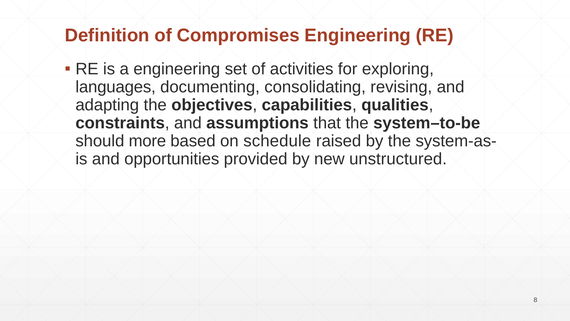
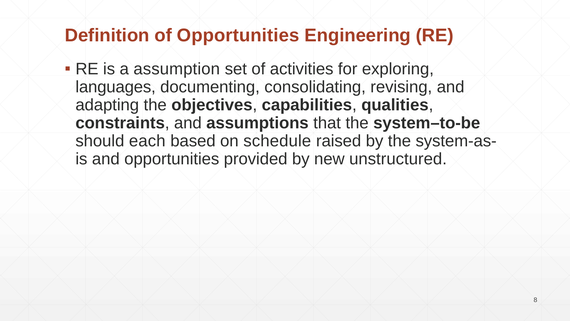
of Compromises: Compromises -> Opportunities
a engineering: engineering -> assumption
more: more -> each
